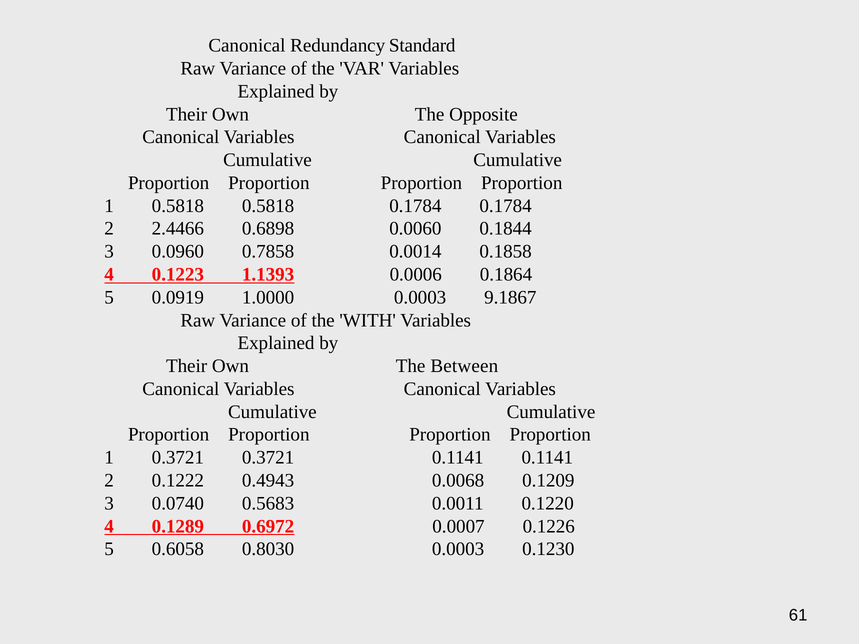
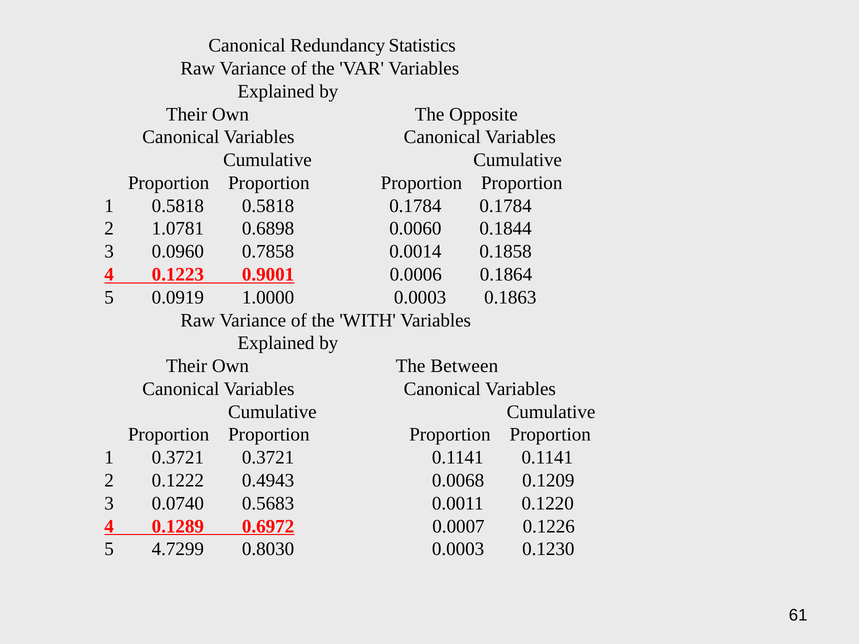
Standard: Standard -> Statistics
2.4466: 2.4466 -> 1.0781
1.1393: 1.1393 -> 0.9001
9.1867: 9.1867 -> 0.1863
0.6058: 0.6058 -> 4.7299
